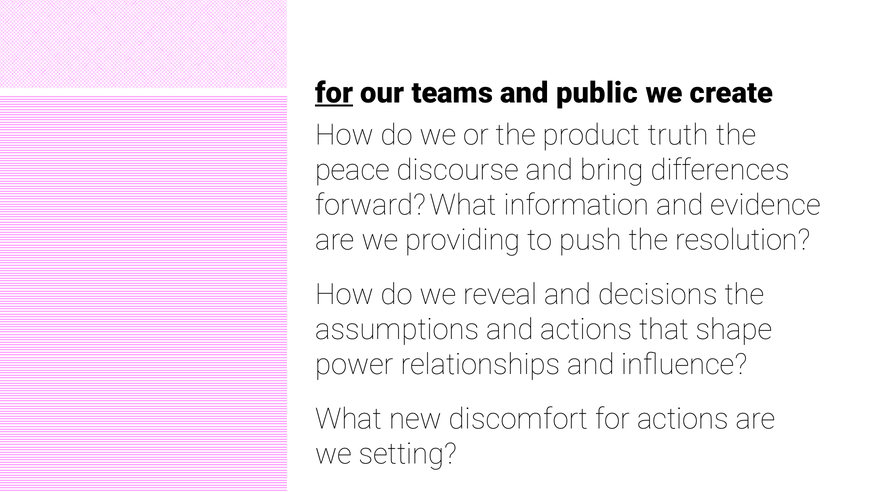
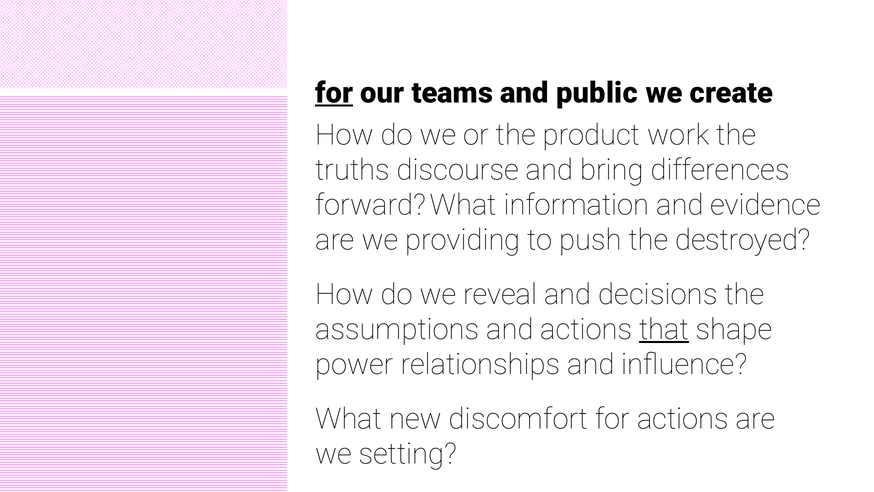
truth: truth -> work
peace: peace -> truths
resolution: resolution -> destroyed
that underline: none -> present
